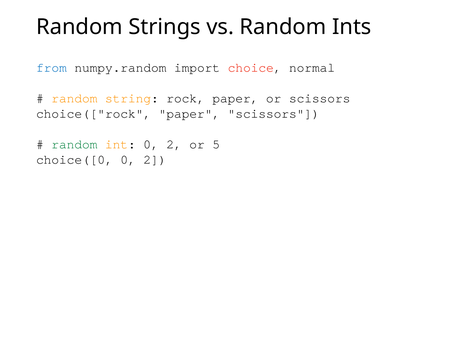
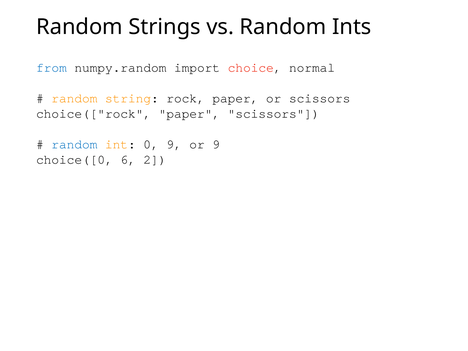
random at (74, 144) colour: green -> blue
int 0 2: 2 -> 9
or 5: 5 -> 9
choice([0 0: 0 -> 6
